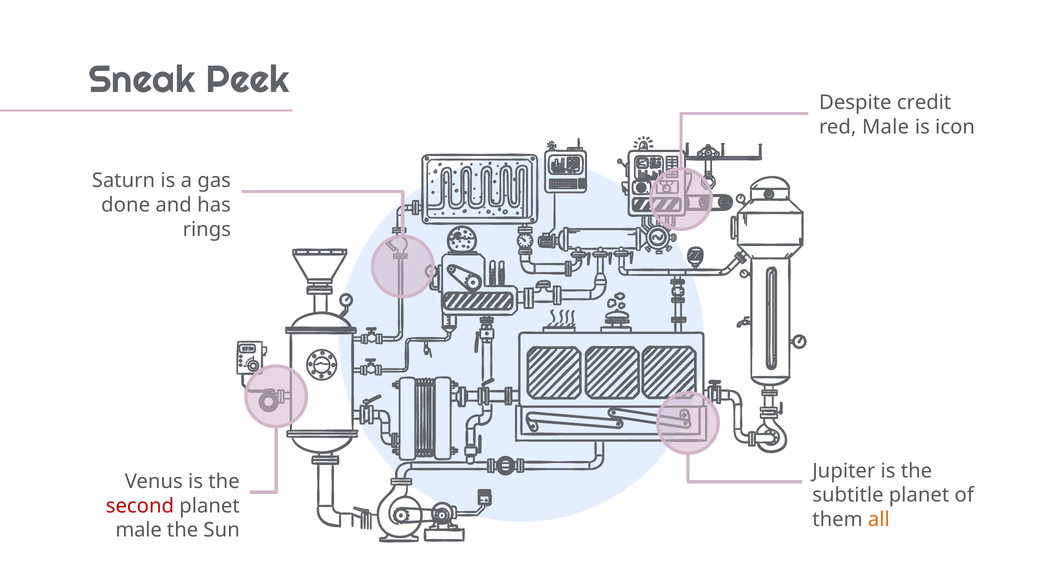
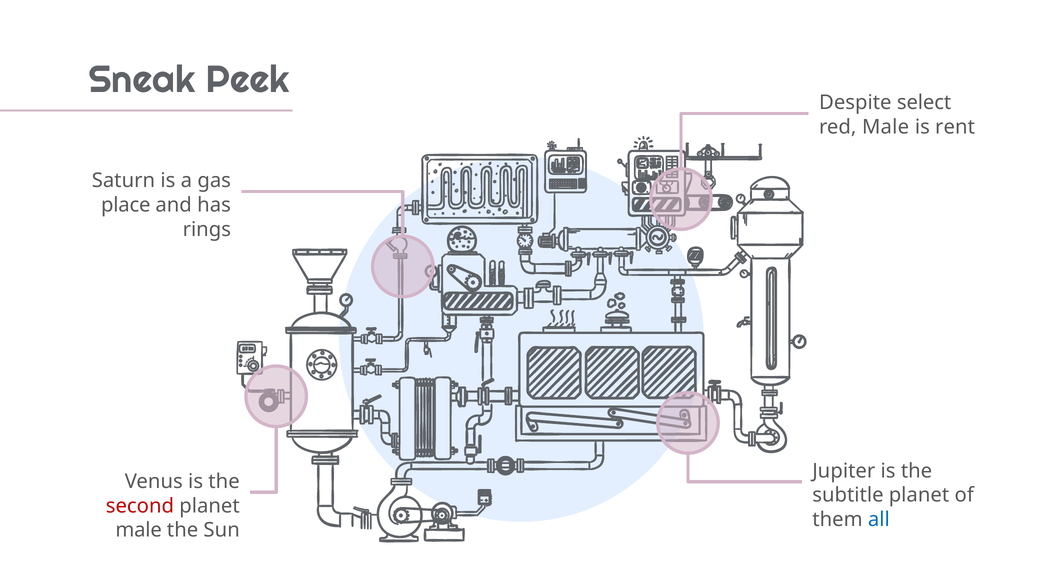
credit: credit -> select
icon: icon -> rent
done: done -> place
all colour: orange -> blue
